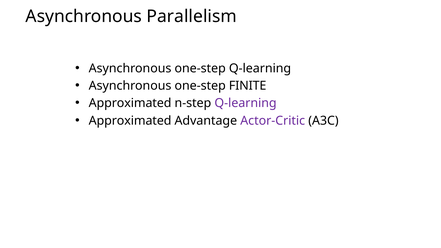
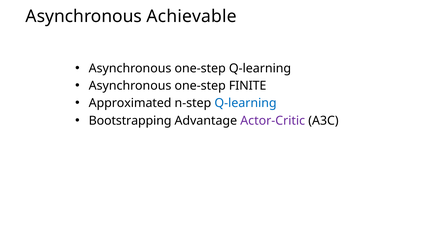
Parallelism: Parallelism -> Achievable
Q-learning at (246, 103) colour: purple -> blue
Approximated at (130, 121): Approximated -> Bootstrapping
